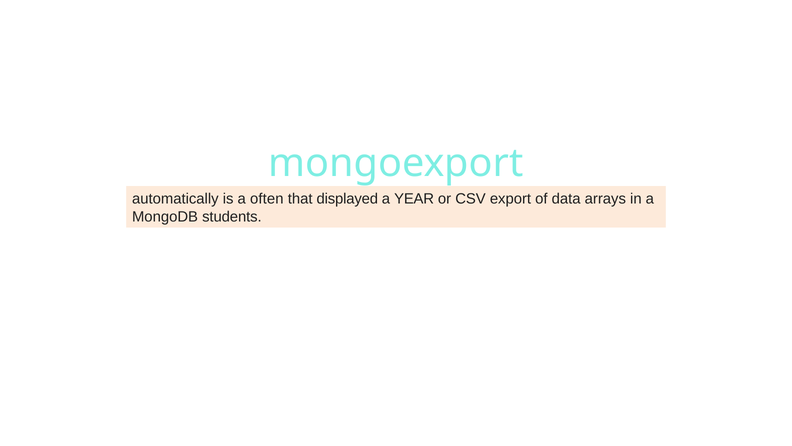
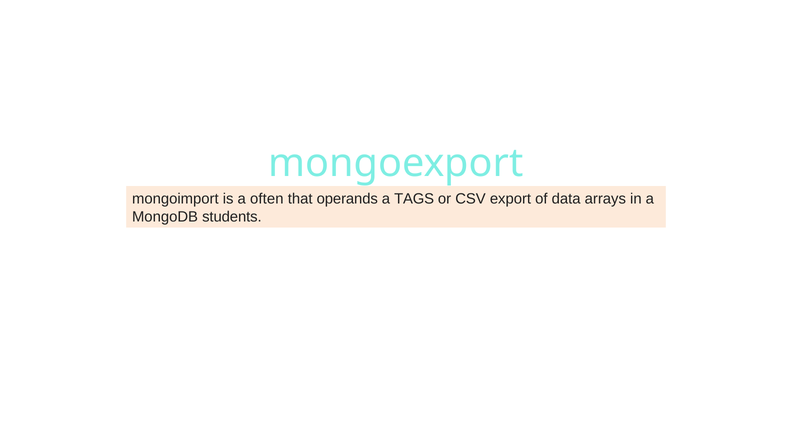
automatically: automatically -> mongoimport
displayed: displayed -> operands
YEAR: YEAR -> TAGS
